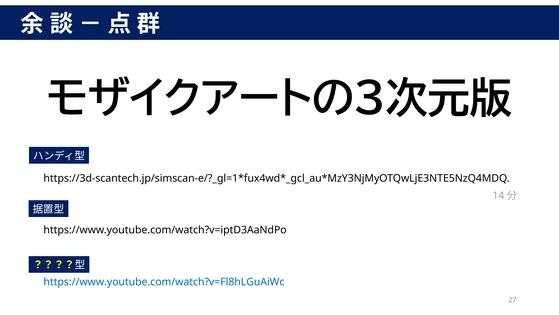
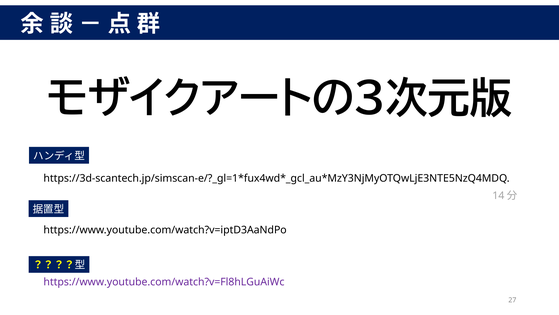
https://www.youtube.com/watch?v=Fl8hLGuAiWc colour: blue -> purple
